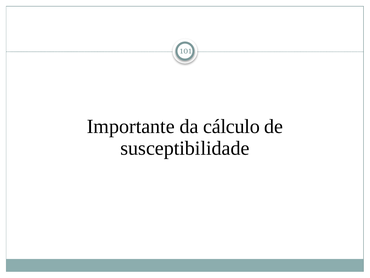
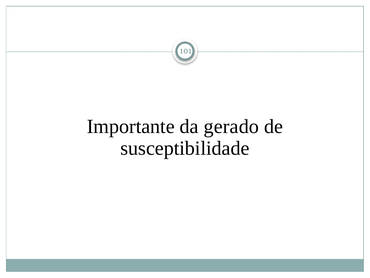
cálculo: cálculo -> gerado
